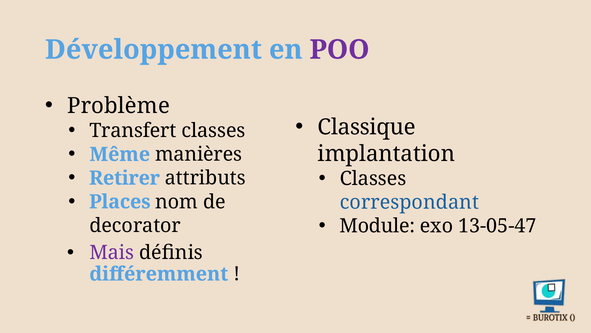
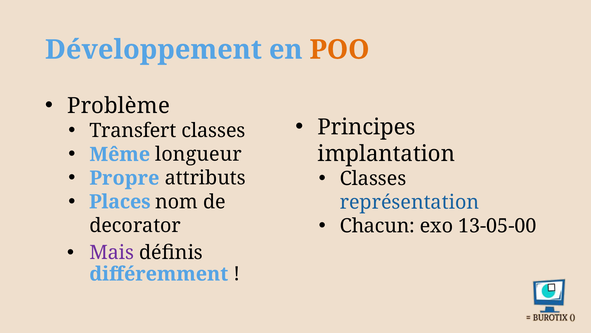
POO colour: purple -> orange
Classique: Classique -> Principes
manières: manières -> longueur
Retirer: Retirer -> Propre
correspondant: correspondant -> représentation
Module: Module -> Chacun
13-05-47: 13-05-47 -> 13-05-00
